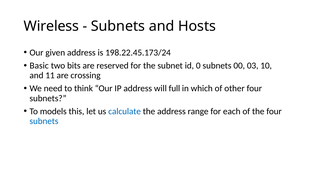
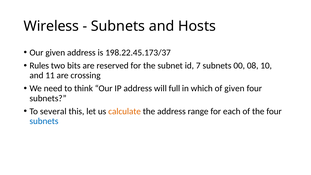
198.22.45.173/24: 198.22.45.173/24 -> 198.22.45.173/37
Basic: Basic -> Rules
0: 0 -> 7
03: 03 -> 08
of other: other -> given
models: models -> several
calculate colour: blue -> orange
